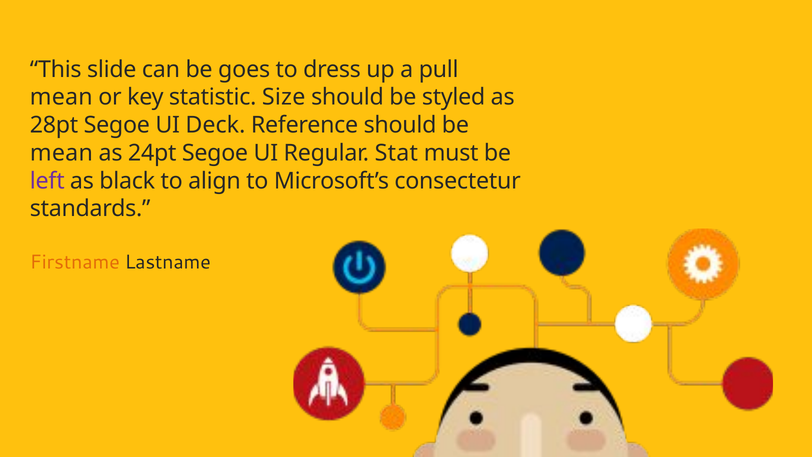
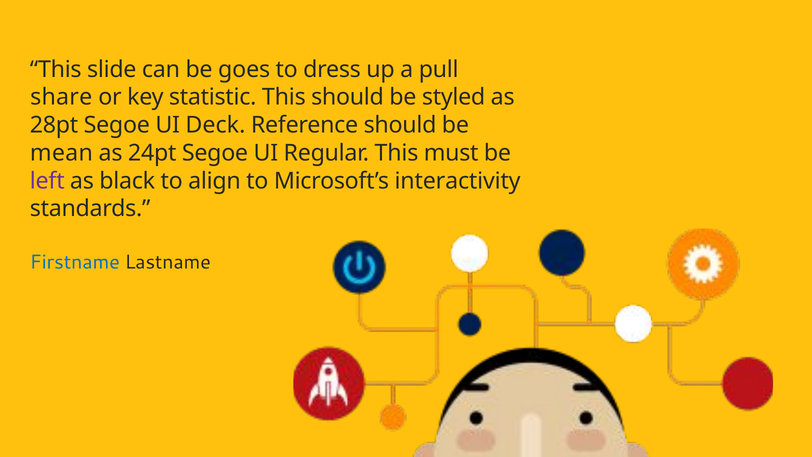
mean at (61, 97): mean -> share
statistic Size: Size -> This
Regular Stat: Stat -> This
consectetur: consectetur -> interactivity
Firstname colour: orange -> blue
